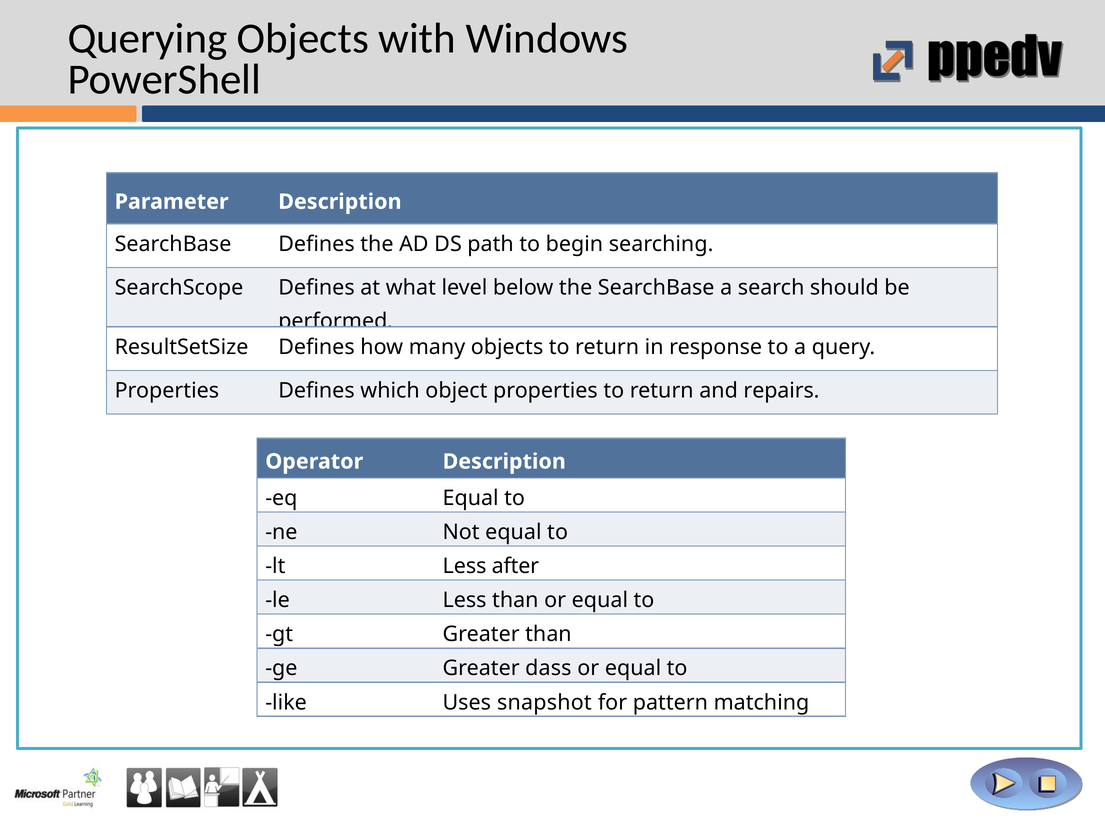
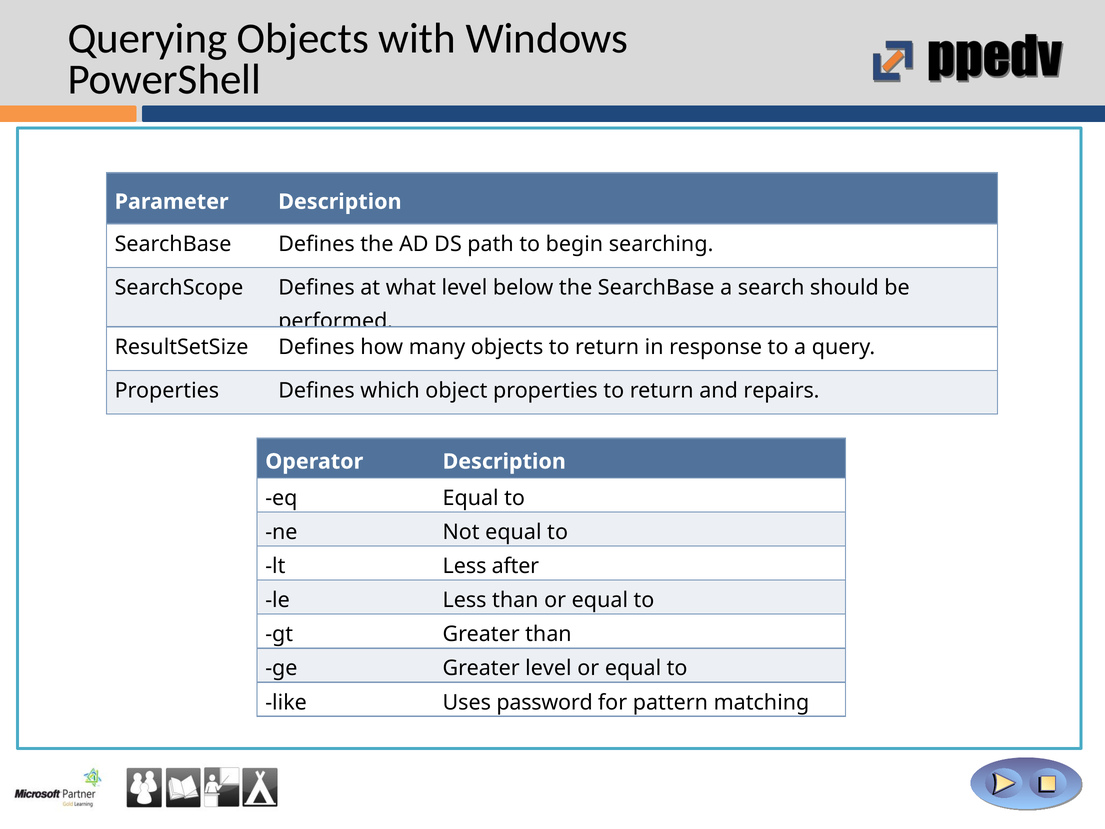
Greater dass: dass -> level
snapshot: snapshot -> password
